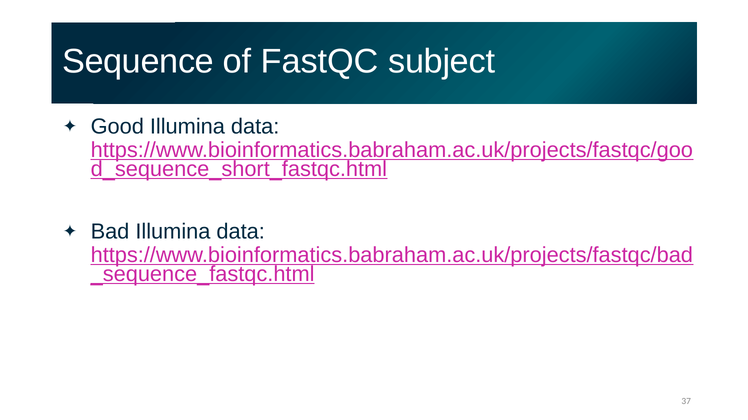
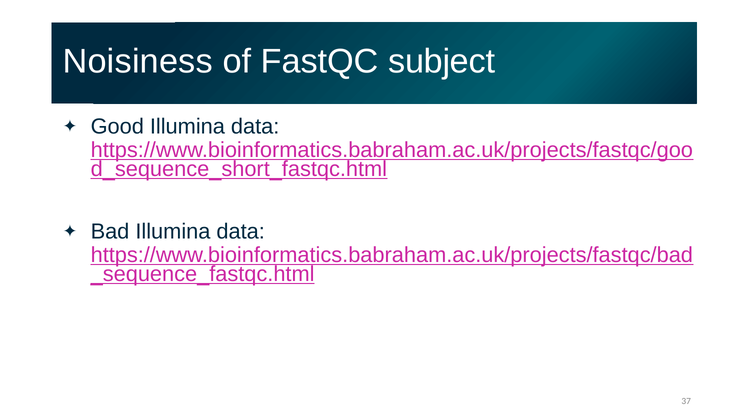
Sequence: Sequence -> Noisiness
